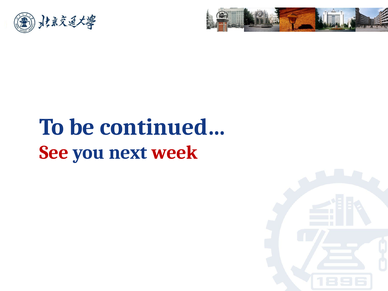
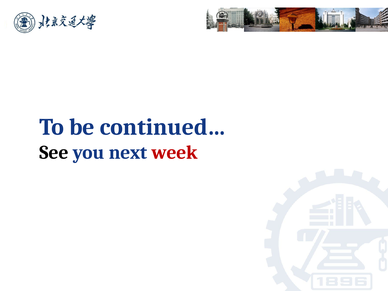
See colour: red -> black
